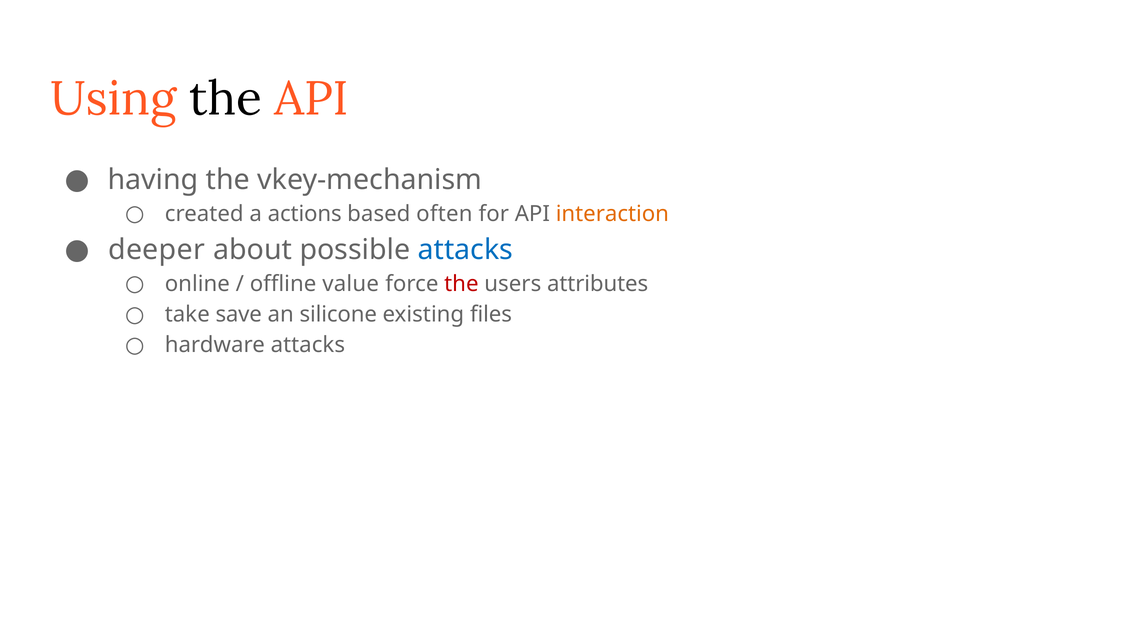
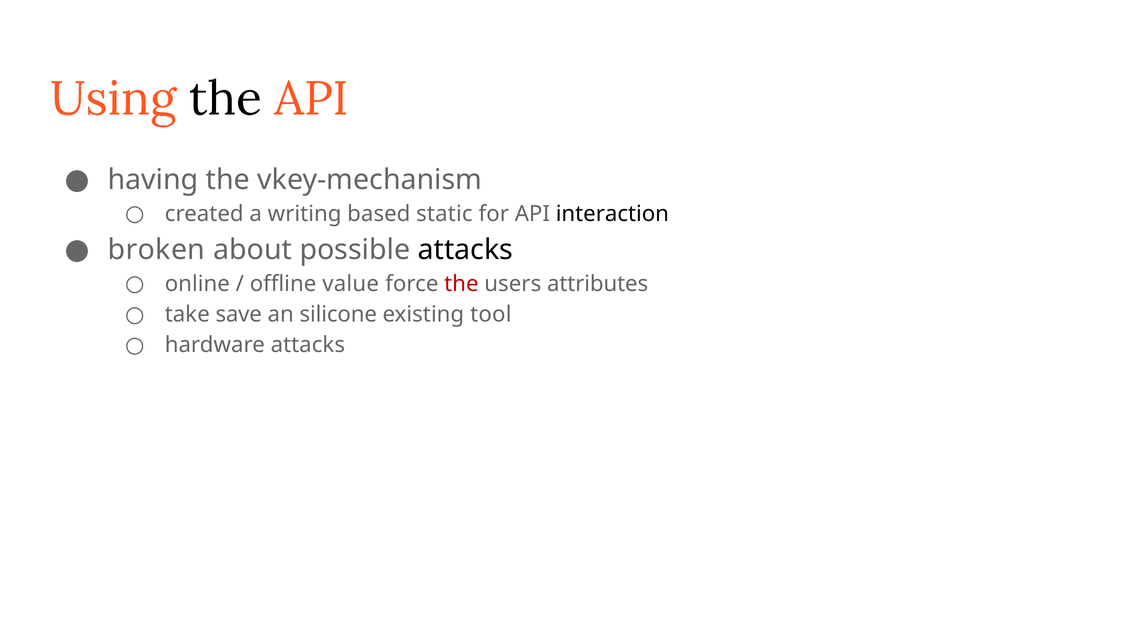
actions: actions -> writing
often: often -> static
interaction colour: orange -> black
deeper: deeper -> broken
attacks at (465, 250) colour: blue -> black
files: files -> tool
